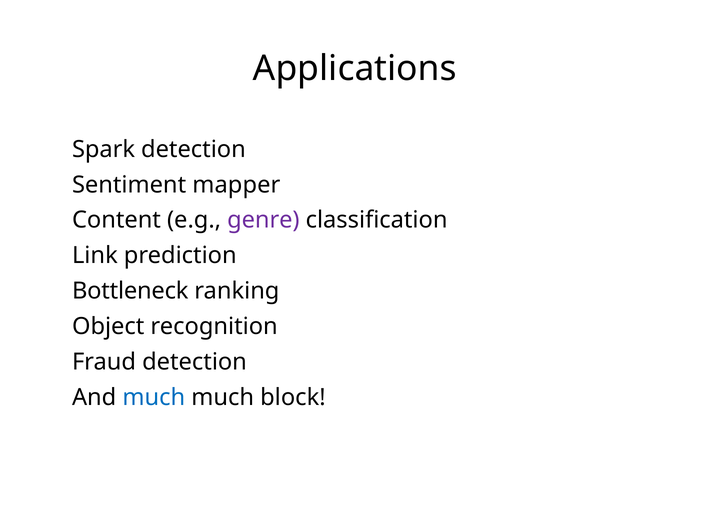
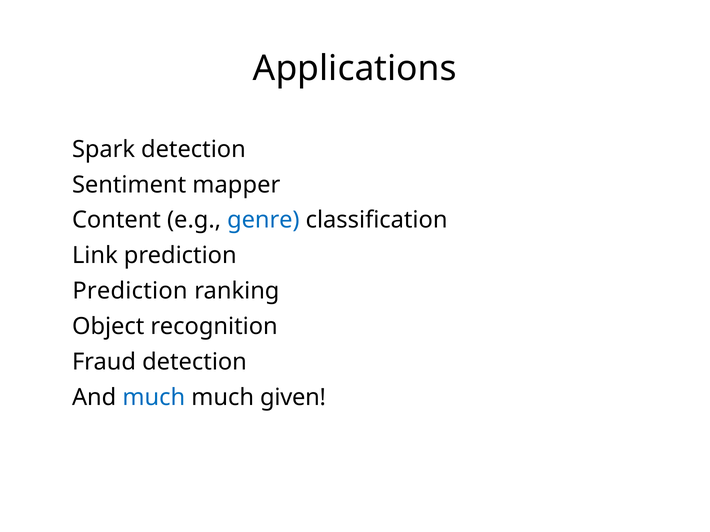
genre colour: purple -> blue
Bottleneck at (130, 291): Bottleneck -> Prediction
block: block -> given
